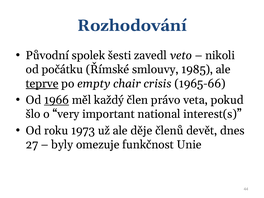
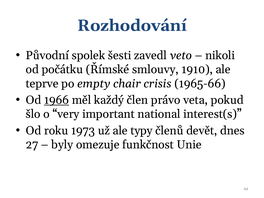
1985: 1985 -> 1910
teprve underline: present -> none
děje: děje -> typy
